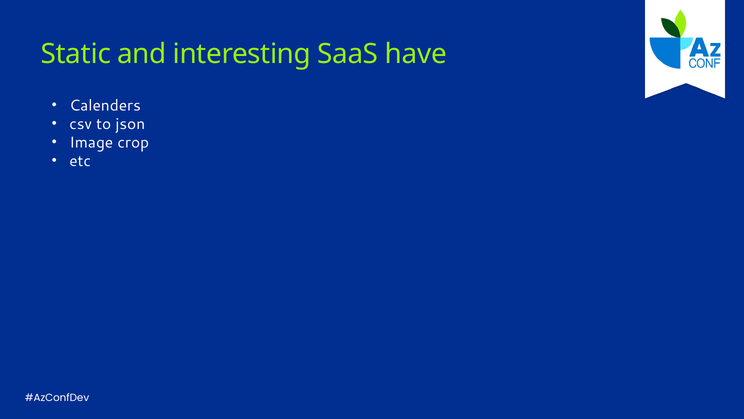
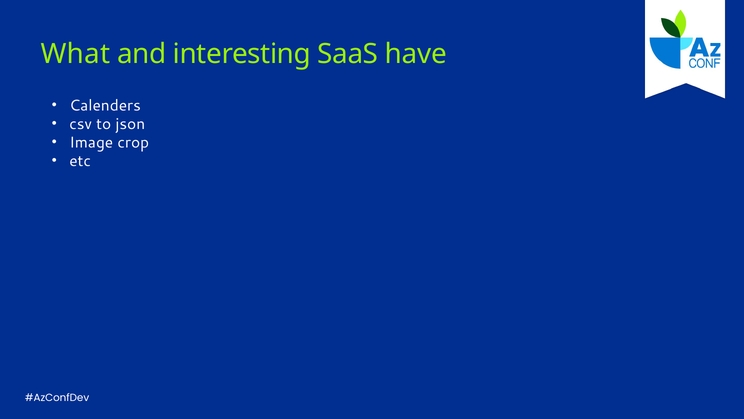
Static: Static -> What
